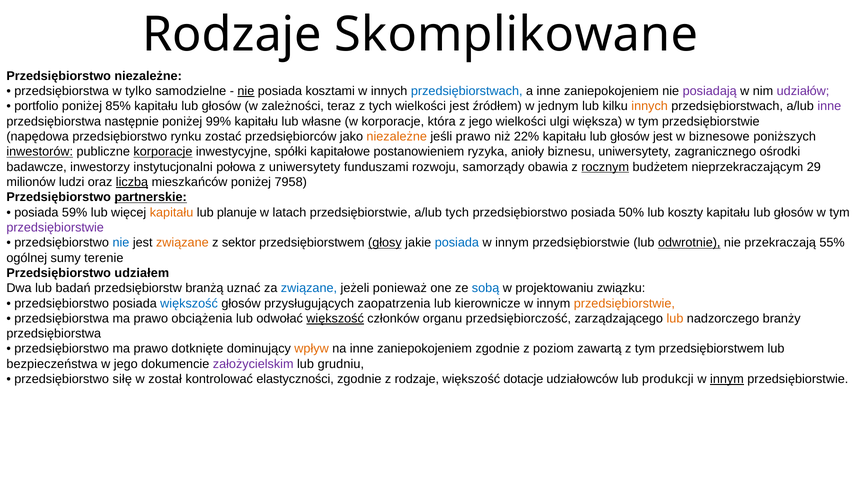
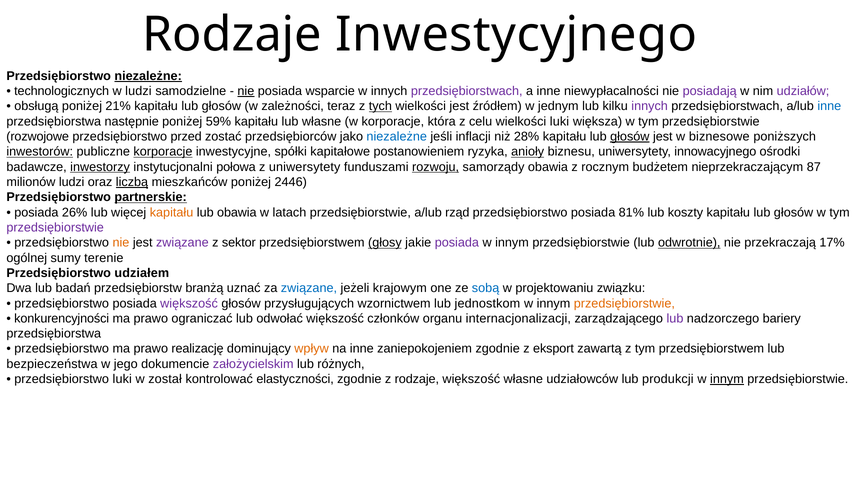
Skomplikowane: Skomplikowane -> Inwestycyjnego
niezależne at (148, 76) underline: none -> present
przedsiębiorstwa at (62, 91): przedsiębiorstwa -> technologicznych
w tylko: tylko -> ludzi
kosztami: kosztami -> wsparcie
przedsiębiorstwach at (467, 91) colour: blue -> purple
a inne zaniepokojeniem: zaniepokojeniem -> niewypłacalności
portfolio: portfolio -> obsługą
85%: 85% -> 21%
tych at (380, 106) underline: none -> present
innych at (650, 106) colour: orange -> purple
inne at (829, 106) colour: purple -> blue
99%: 99% -> 59%
z jego: jego -> celu
wielkości ulgi: ulgi -> luki
napędowa: napędowa -> rozwojowe
rynku: rynku -> przed
niezależne at (397, 136) colour: orange -> blue
jeśli prawo: prawo -> inflacji
22%: 22% -> 28%
głosów at (630, 136) underline: none -> present
anioły underline: none -> present
zagranicznego: zagranicznego -> innowacyjnego
inwestorzy underline: none -> present
rozwoju underline: none -> present
rocznym underline: present -> none
29: 29 -> 87
7958: 7958 -> 2446
59%: 59% -> 26%
lub planuje: planuje -> obawia
a/lub tych: tych -> rząd
50%: 50% -> 81%
nie at (121, 242) colour: blue -> orange
związane at (182, 242) colour: orange -> purple
posiada at (457, 242) colour: blue -> purple
55%: 55% -> 17%
ponieważ: ponieważ -> krajowym
większość at (189, 303) colour: blue -> purple
zaopatrzenia: zaopatrzenia -> wzornictwem
kierownicze: kierownicze -> jednostkom
przedsiębiorstwa at (62, 318): przedsiębiorstwa -> konkurencyjności
obciążenia: obciążenia -> ograniczać
większość at (335, 318) underline: present -> none
przedsiębiorczość: przedsiębiorczość -> internacjonalizacji
lub at (675, 318) colour: orange -> purple
branży: branży -> bariery
dotknięte: dotknięte -> realizację
poziom: poziom -> eksport
grudniu: grudniu -> różnych
przedsiębiorstwo siłę: siłę -> luki
większość dotacje: dotacje -> własne
